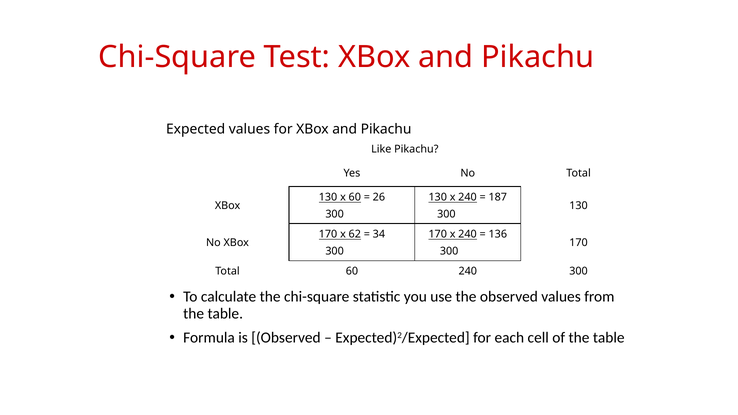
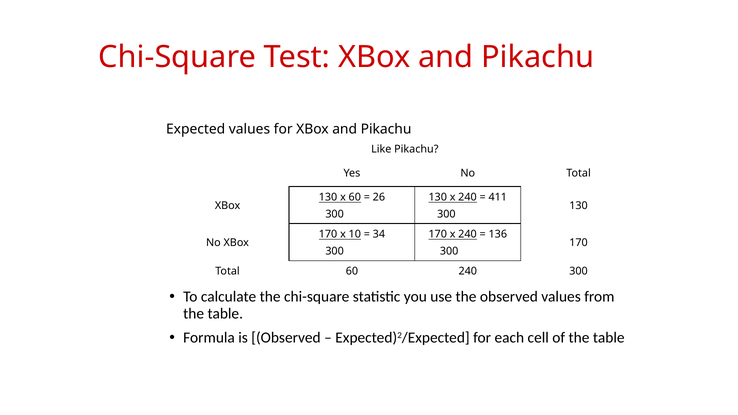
187: 187 -> 411
62: 62 -> 10
